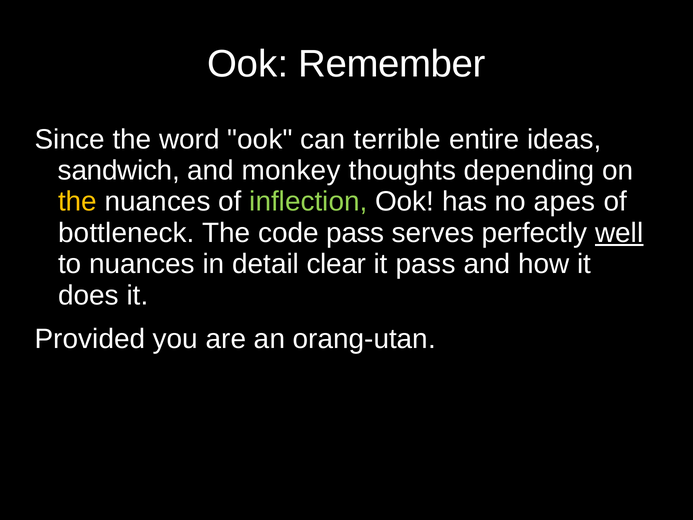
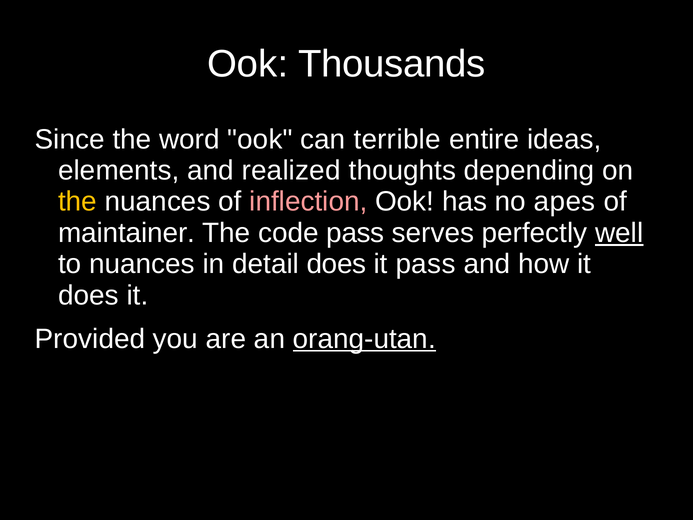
Remember: Remember -> Thousands
sandwich: sandwich -> elements
monkey: monkey -> realized
inflection colour: light green -> pink
bottleneck: bottleneck -> maintainer
detail clear: clear -> does
orang-utan underline: none -> present
